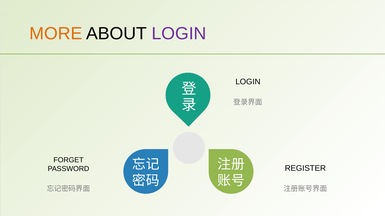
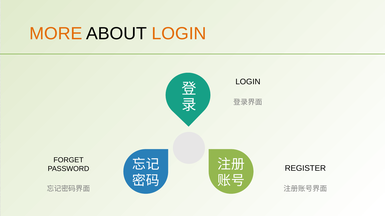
LOGIN at (179, 34) colour: purple -> orange
